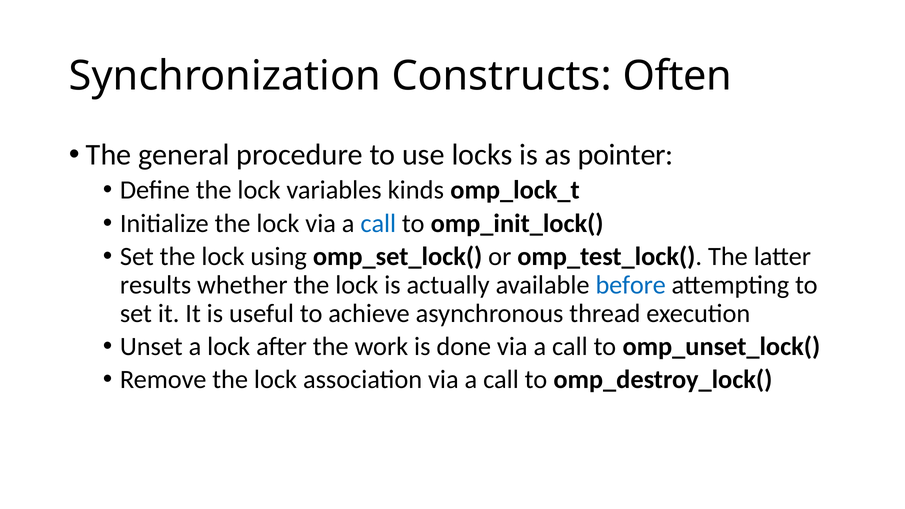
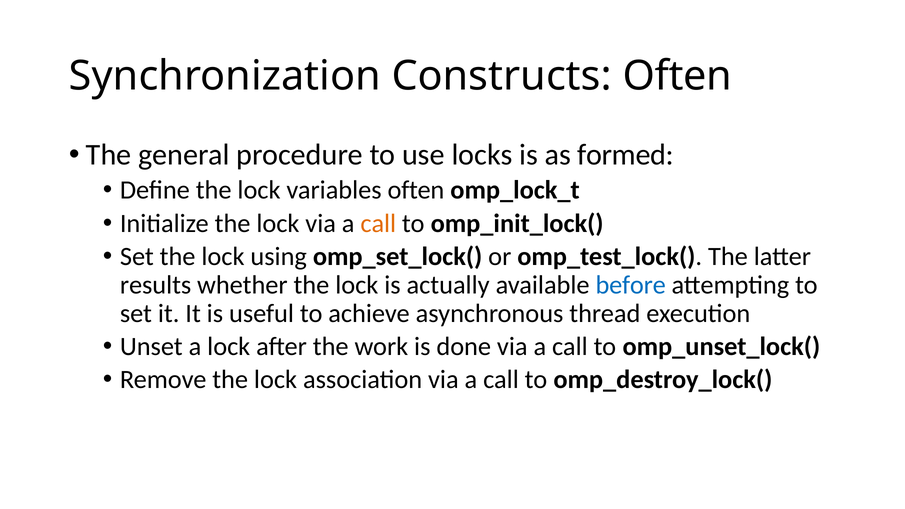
pointer: pointer -> formed
variables kinds: kinds -> often
call at (378, 223) colour: blue -> orange
